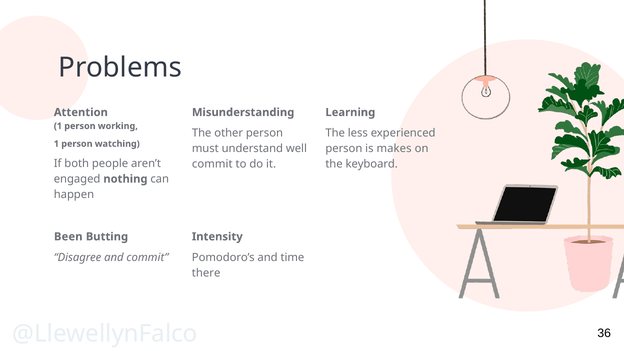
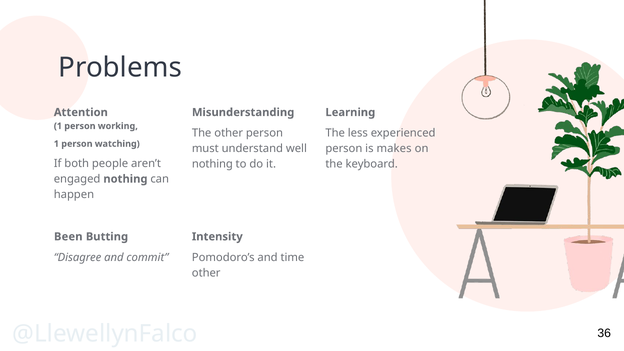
commit at (212, 164): commit -> nothing
there at (206, 273): there -> other
